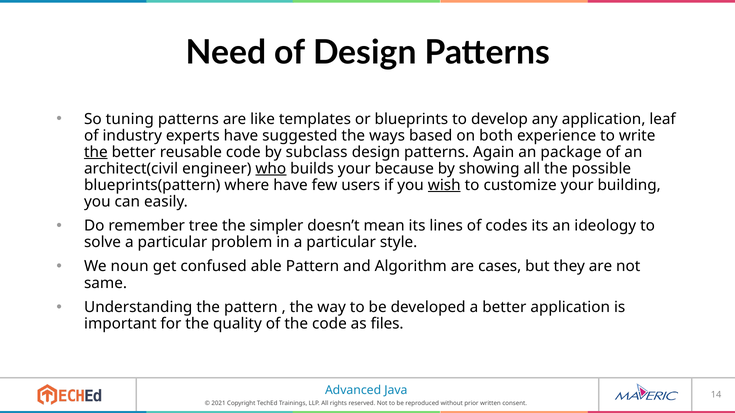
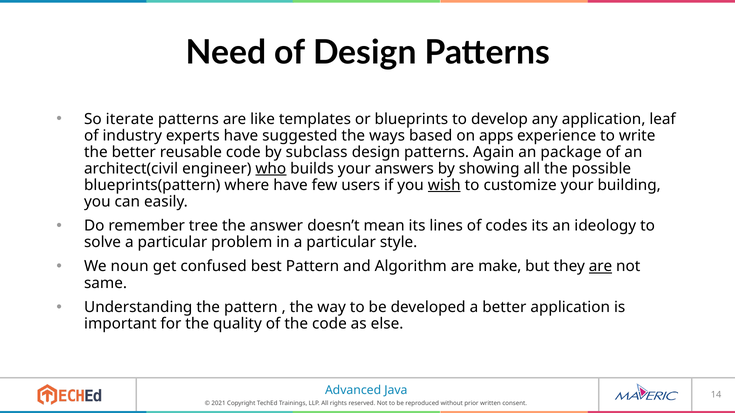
tuning: tuning -> iterate
both: both -> apps
the at (96, 152) underline: present -> none
because: because -> answers
simpler: simpler -> answer
able: able -> best
cases: cases -> make
are at (600, 267) underline: none -> present
files: files -> else
